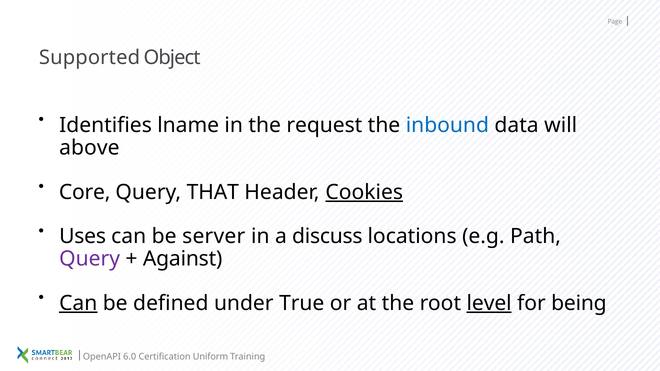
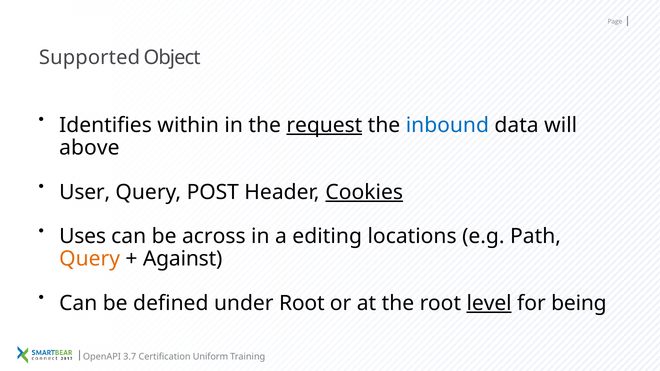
lname: lname -> within
request underline: none -> present
Core: Core -> User
THAT: THAT -> POST
server: server -> across
discuss: discuss -> editing
Query at (90, 259) colour: purple -> orange
Can at (78, 303) underline: present -> none
under True: True -> Root
6.0: 6.0 -> 3.7
